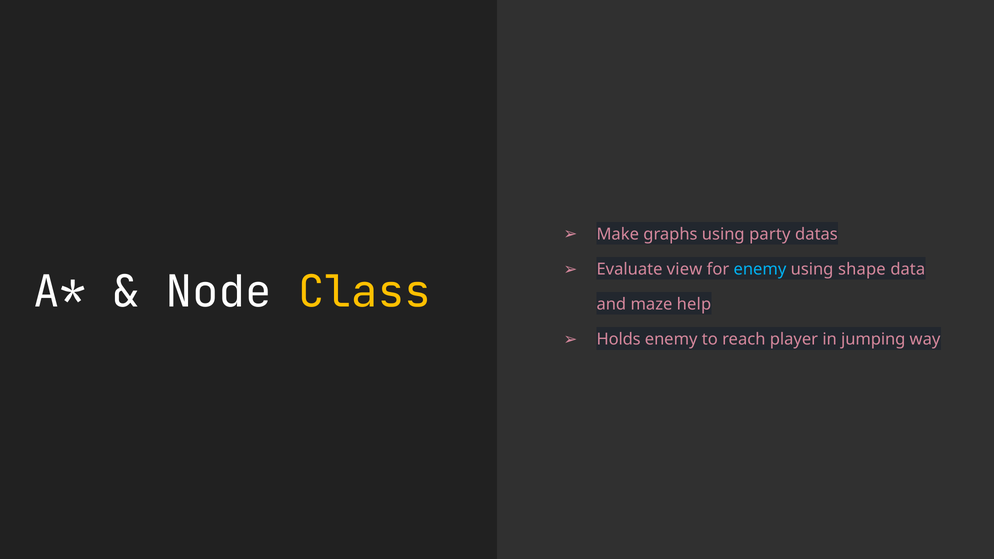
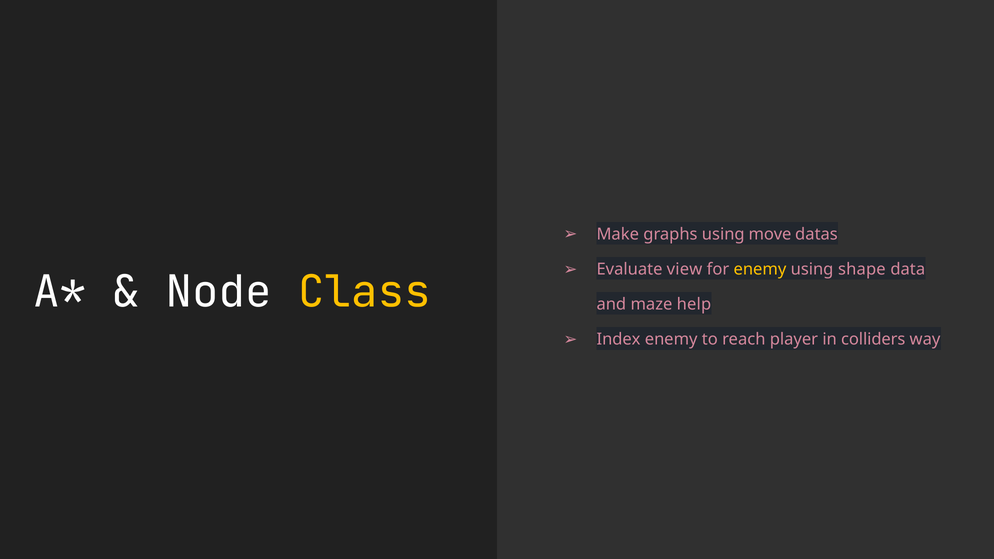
party: party -> move
enemy at (760, 269) colour: light blue -> yellow
Holds: Holds -> Index
jumping: jumping -> colliders
